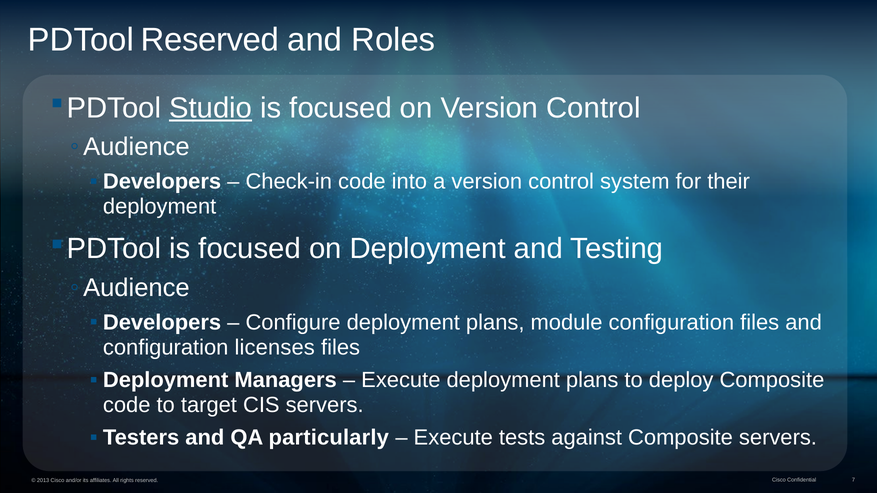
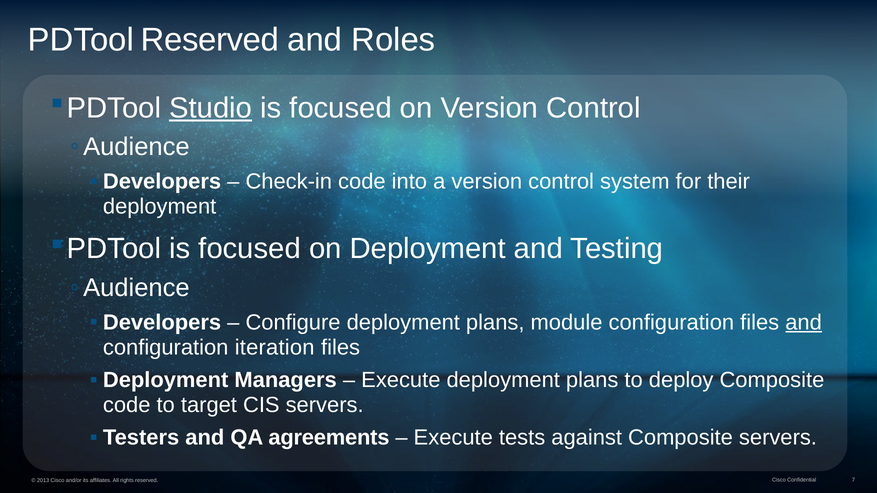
and at (804, 323) underline: none -> present
licenses: licenses -> iteration
particularly: particularly -> agreements
